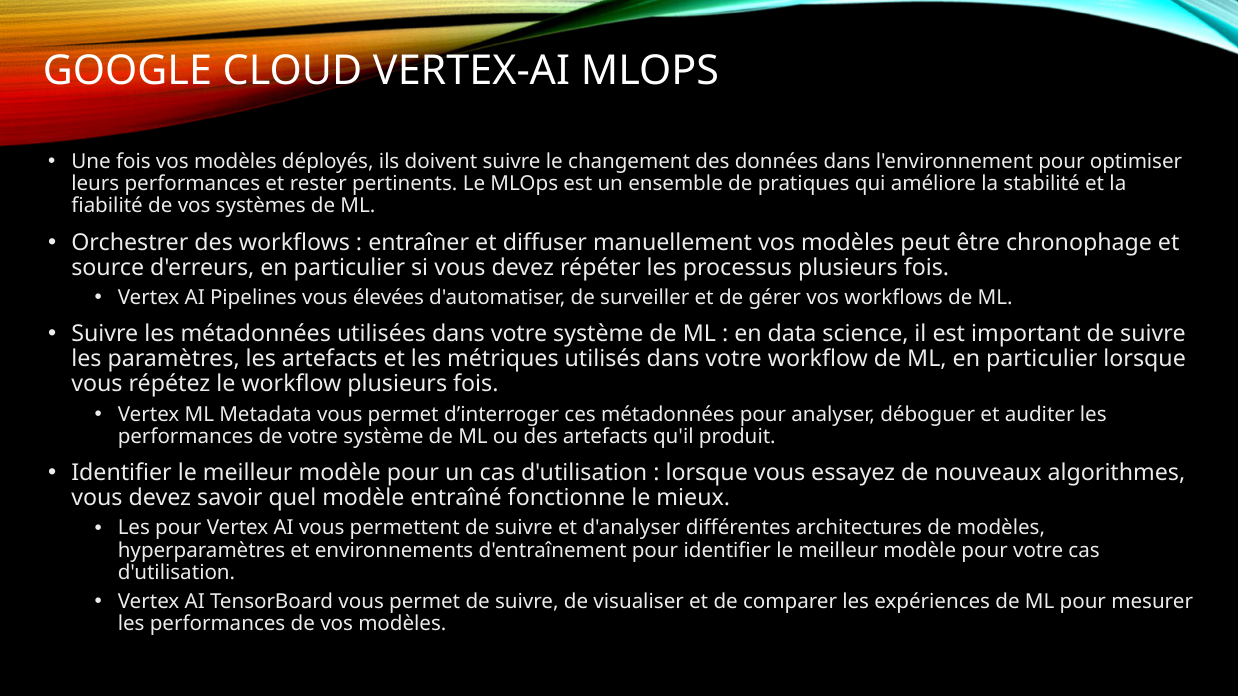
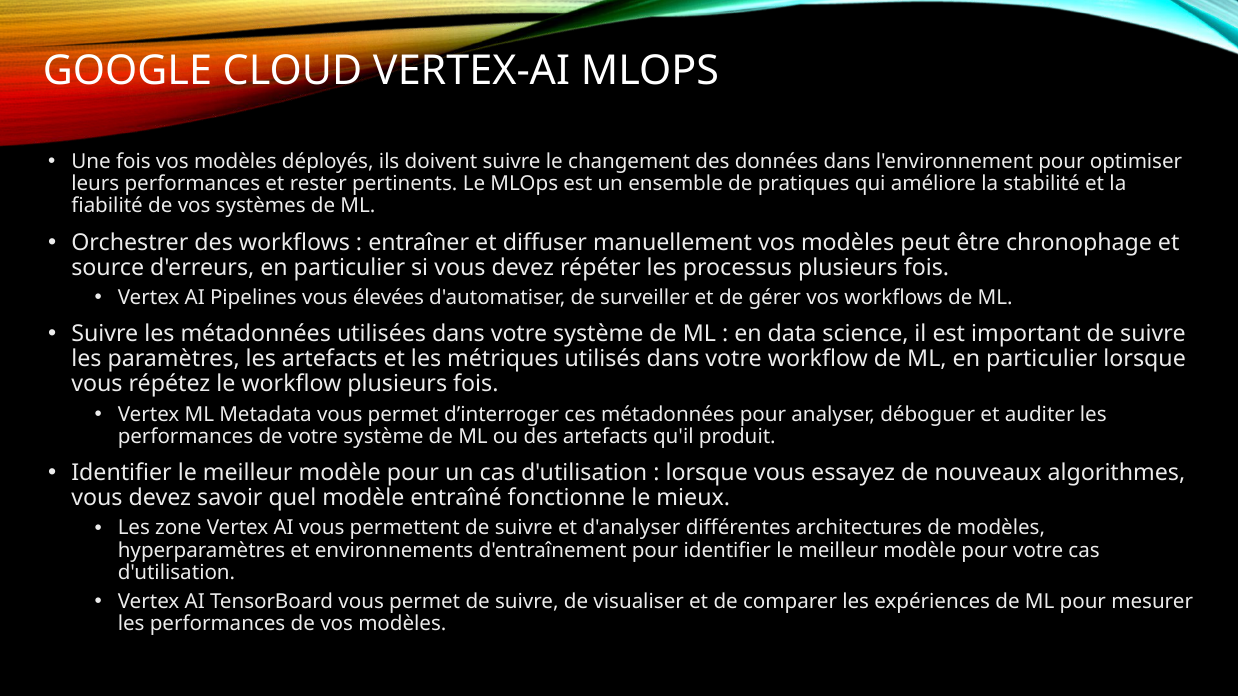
Les pour: pour -> zone
